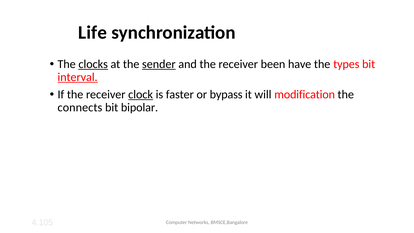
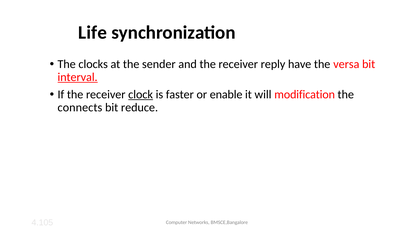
clocks underline: present -> none
sender underline: present -> none
been: been -> reply
types: types -> versa
bypass: bypass -> enable
bipolar: bipolar -> reduce
